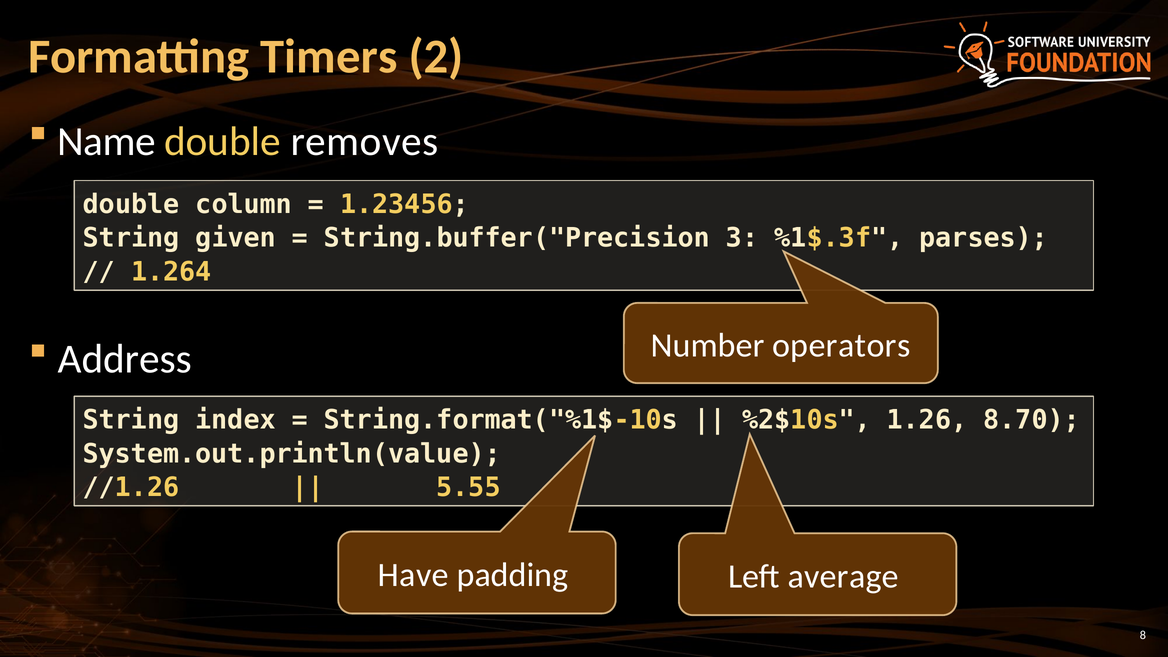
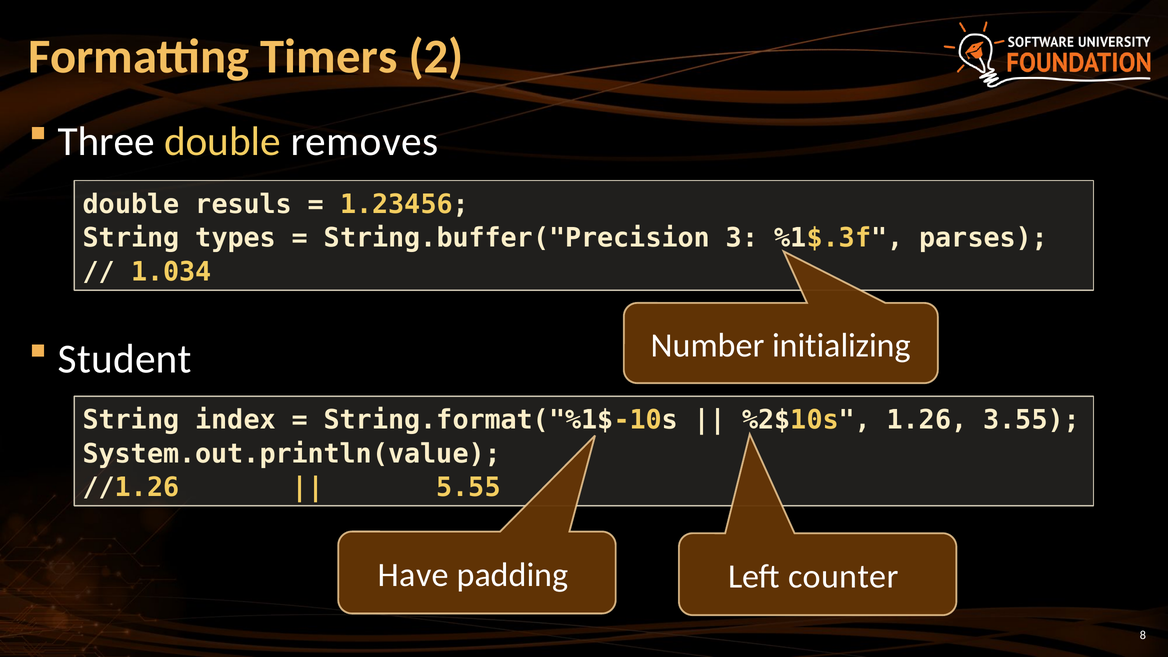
Name: Name -> Three
column: column -> resuls
given: given -> types
1.264: 1.264 -> 1.034
operators: operators -> initializing
Address: Address -> Student
8.70: 8.70 -> 3.55
average: average -> counter
